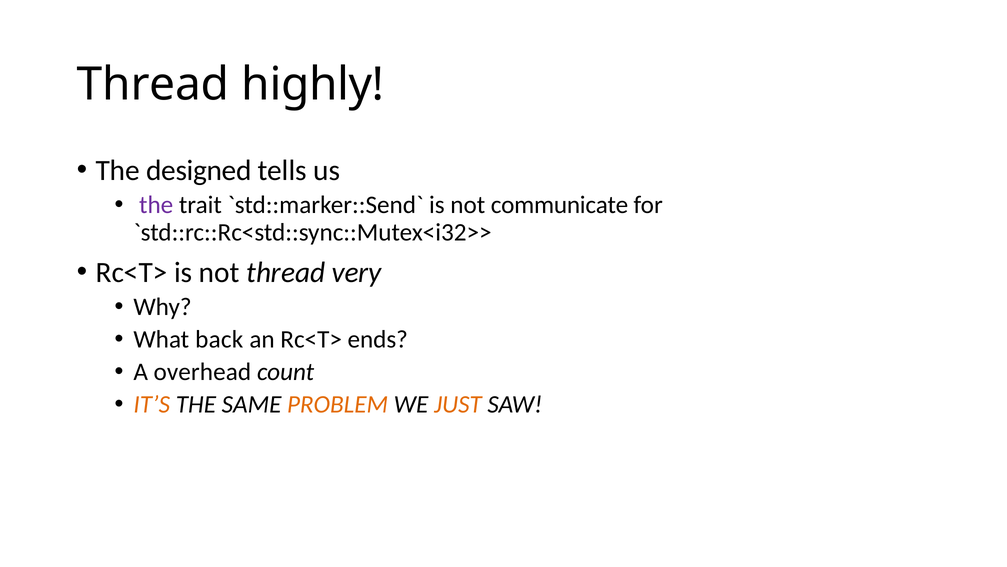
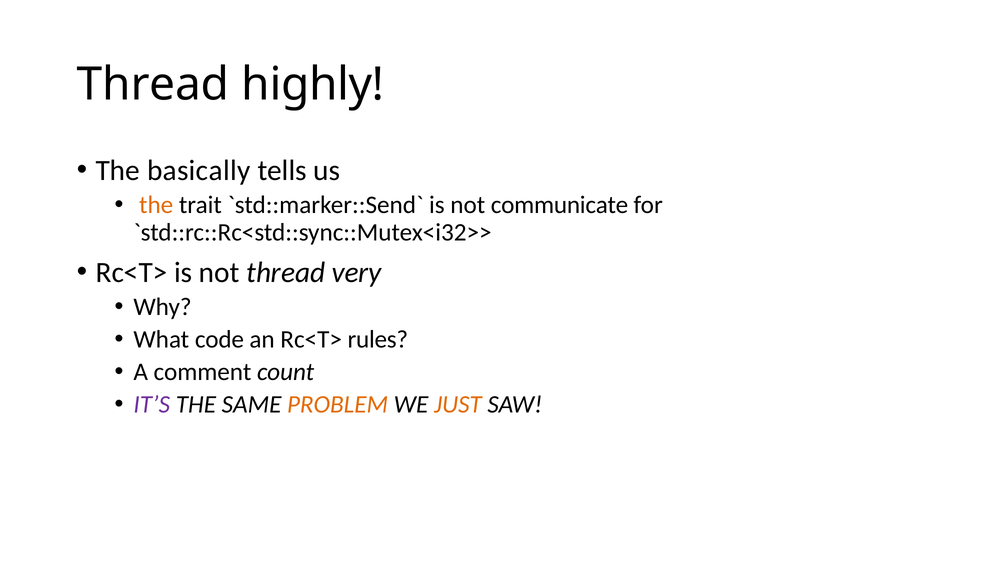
designed: designed -> basically
the at (156, 205) colour: purple -> orange
back: back -> code
ends: ends -> rules
overhead: overhead -> comment
IT’S colour: orange -> purple
